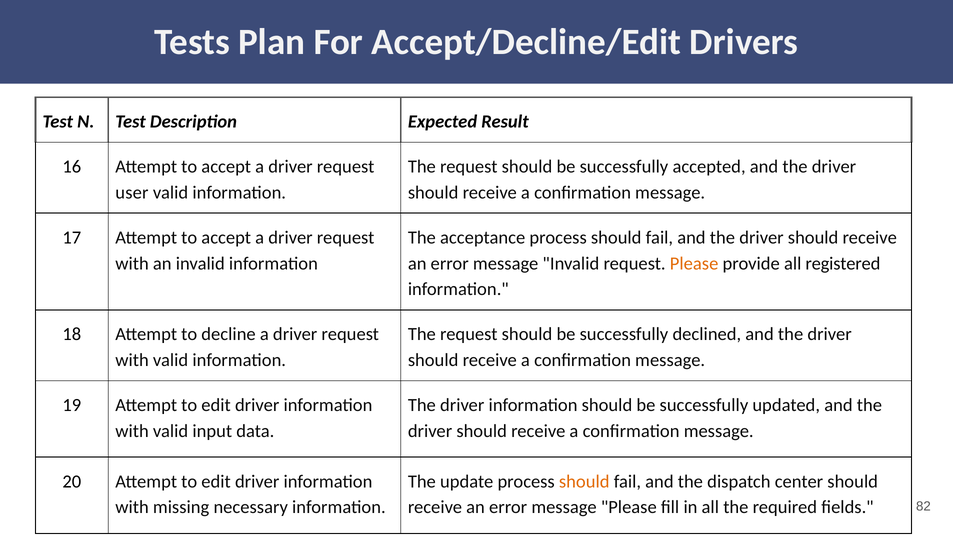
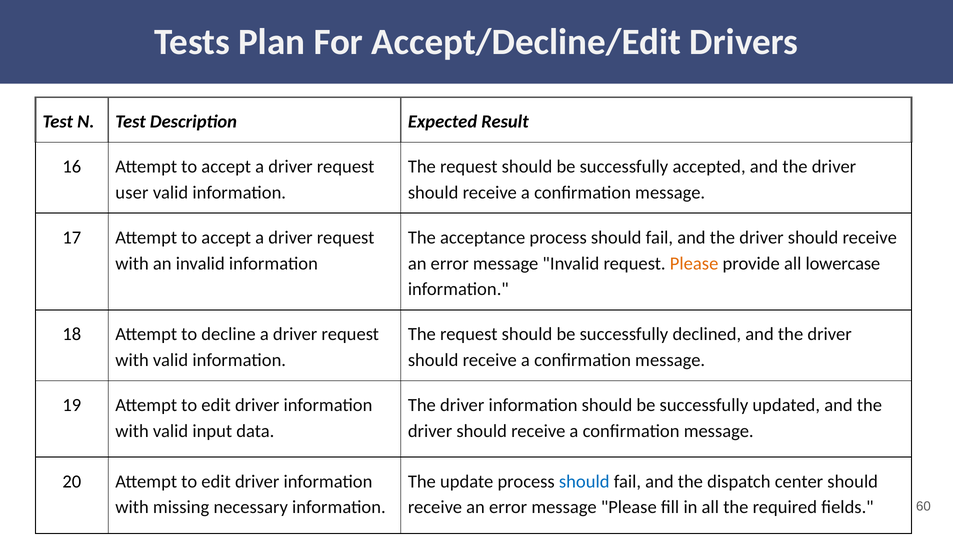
registered: registered -> lowercase
should at (584, 482) colour: orange -> blue
82: 82 -> 60
